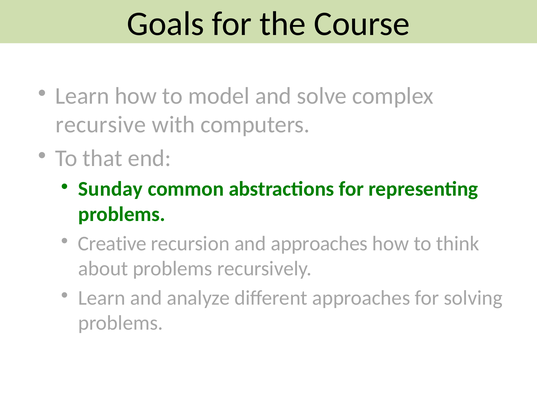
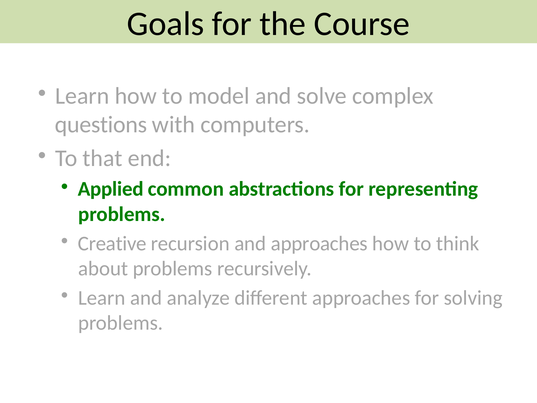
recursive: recursive -> questions
Sunday: Sunday -> Applied
